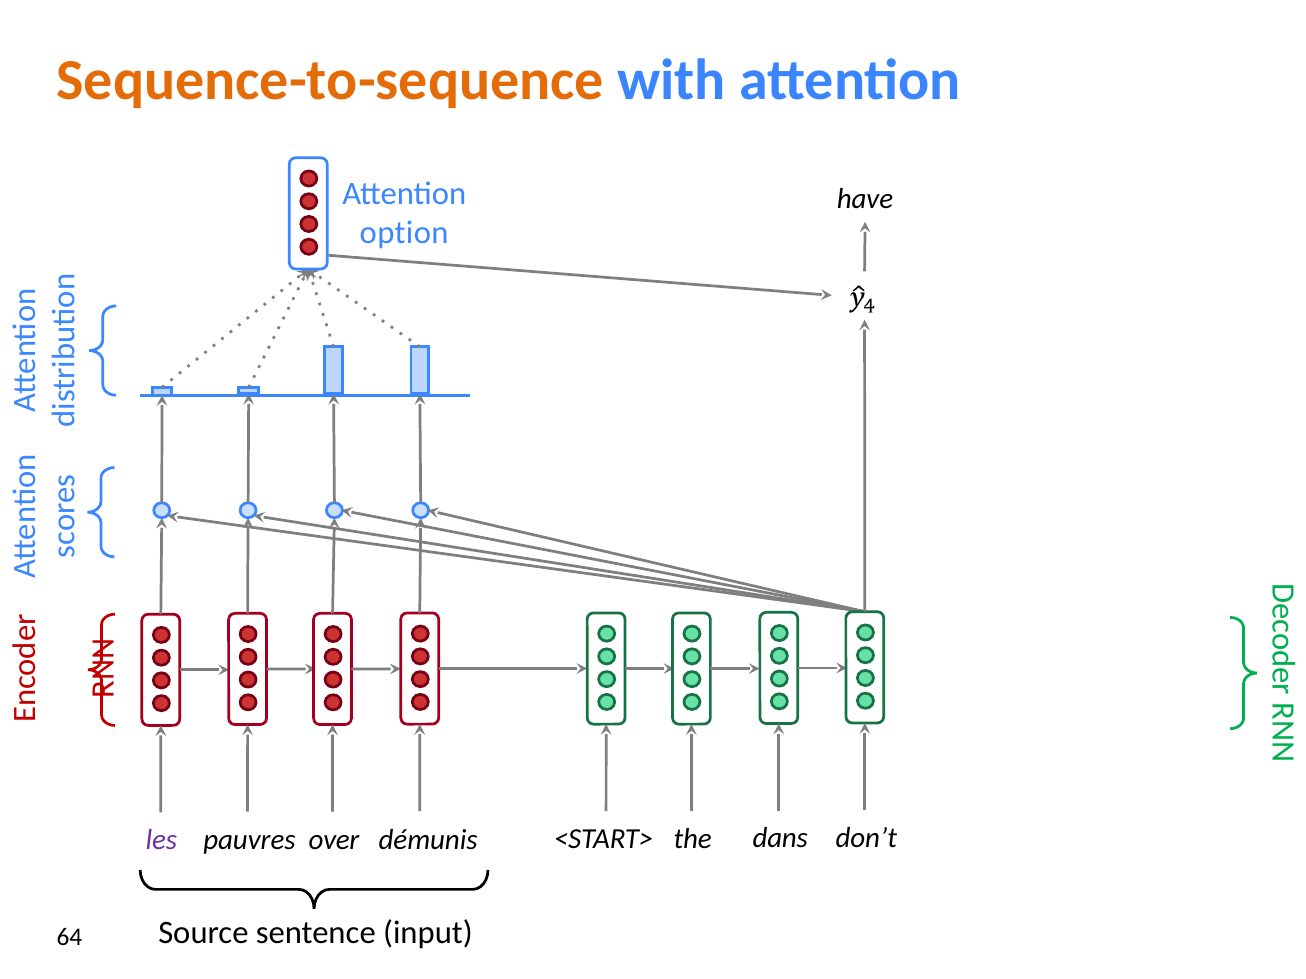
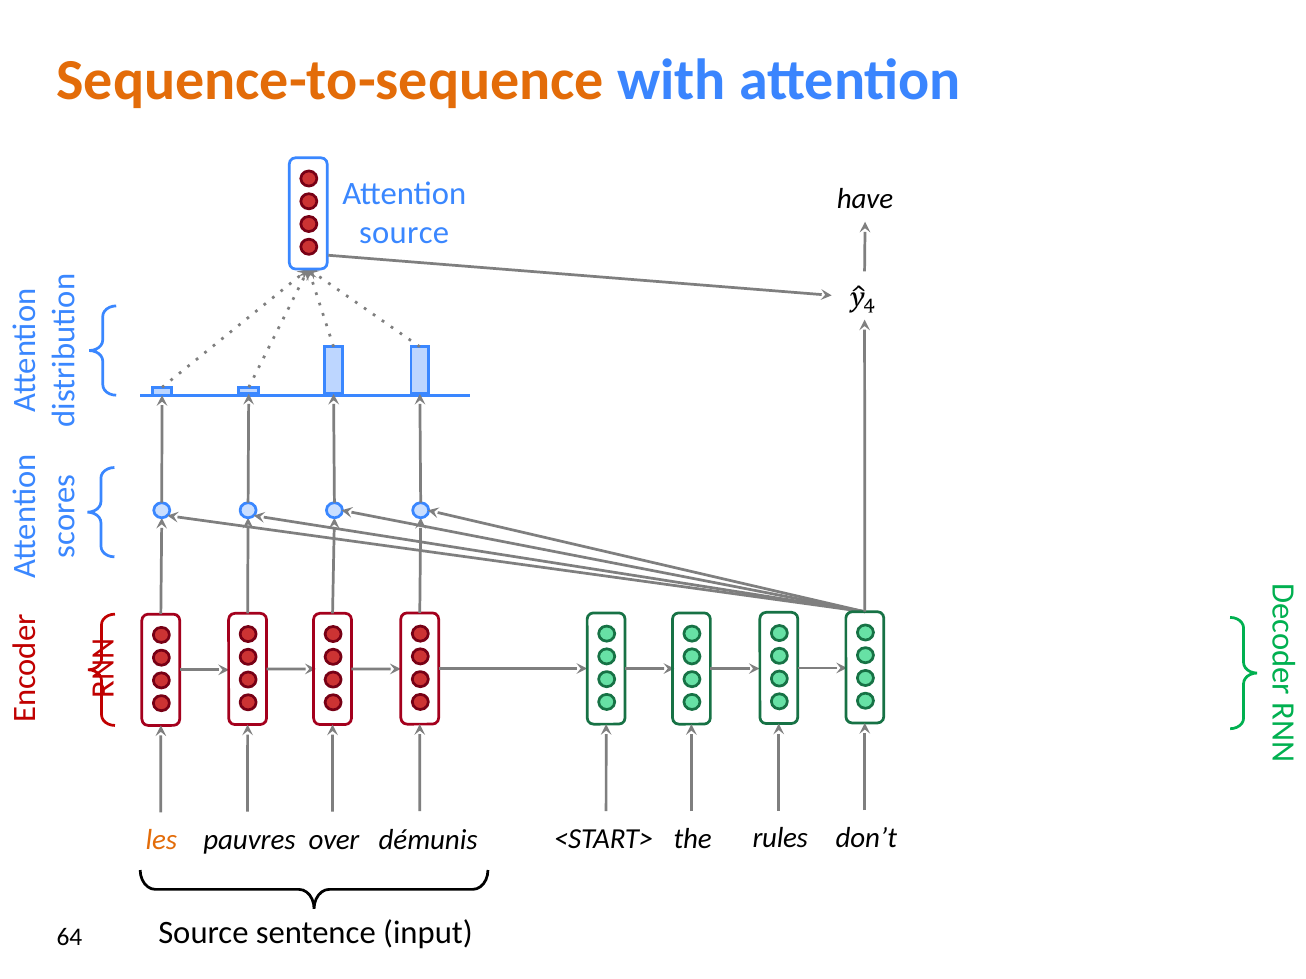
option at (404, 233): option -> source
dans: dans -> rules
les colour: purple -> orange
